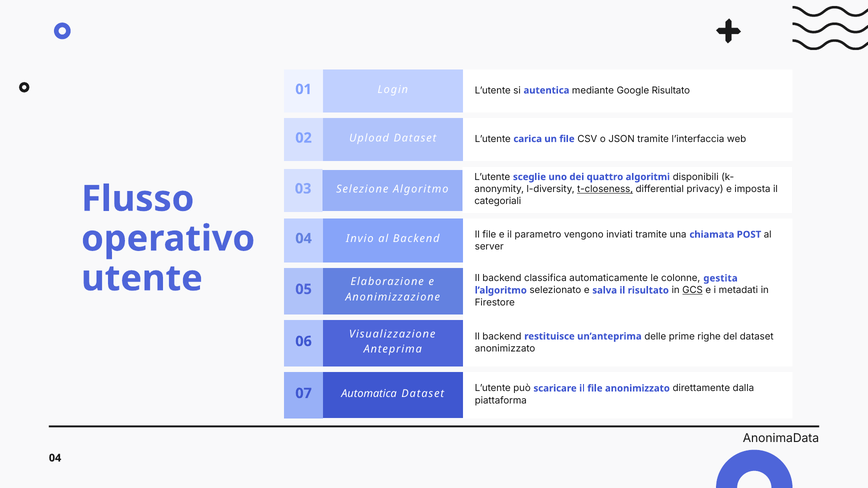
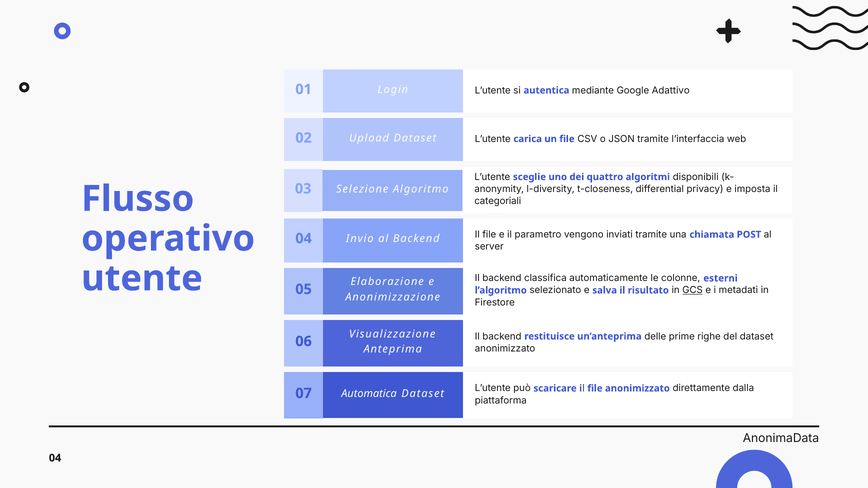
Google Risultato: Risultato -> Adattivo
t-closeness underline: present -> none
gestita: gestita -> esterni
